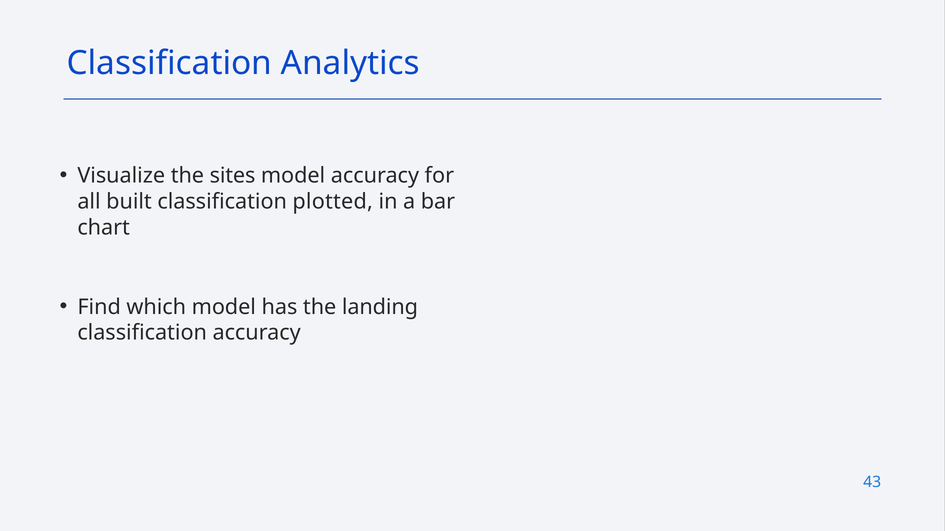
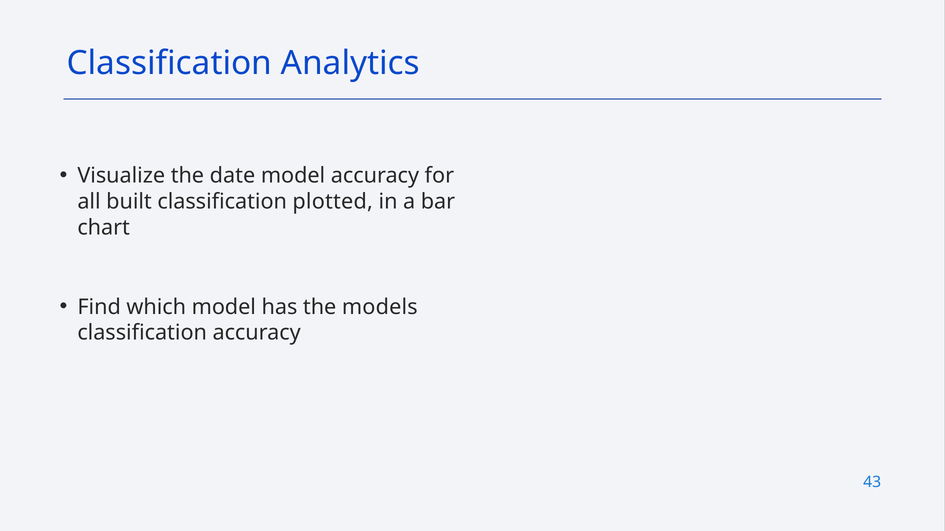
sites: sites -> date
landing: landing -> models
